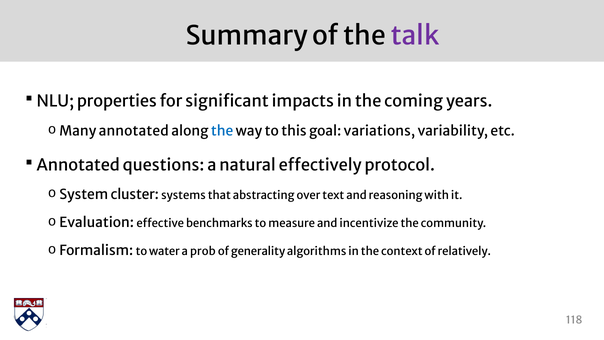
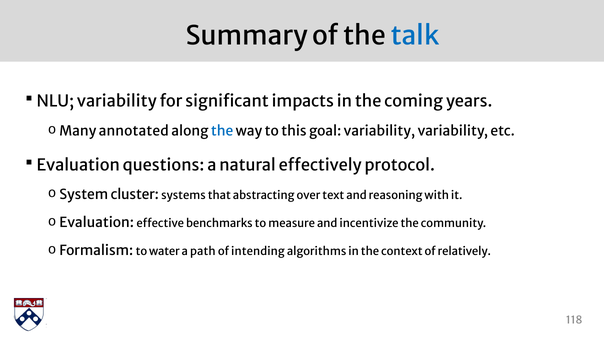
talk colour: purple -> blue
NLU properties: properties -> variability
goal variations: variations -> variability
Annotated at (78, 165): Annotated -> Evaluation
prob: prob -> path
generality: generality -> intending
